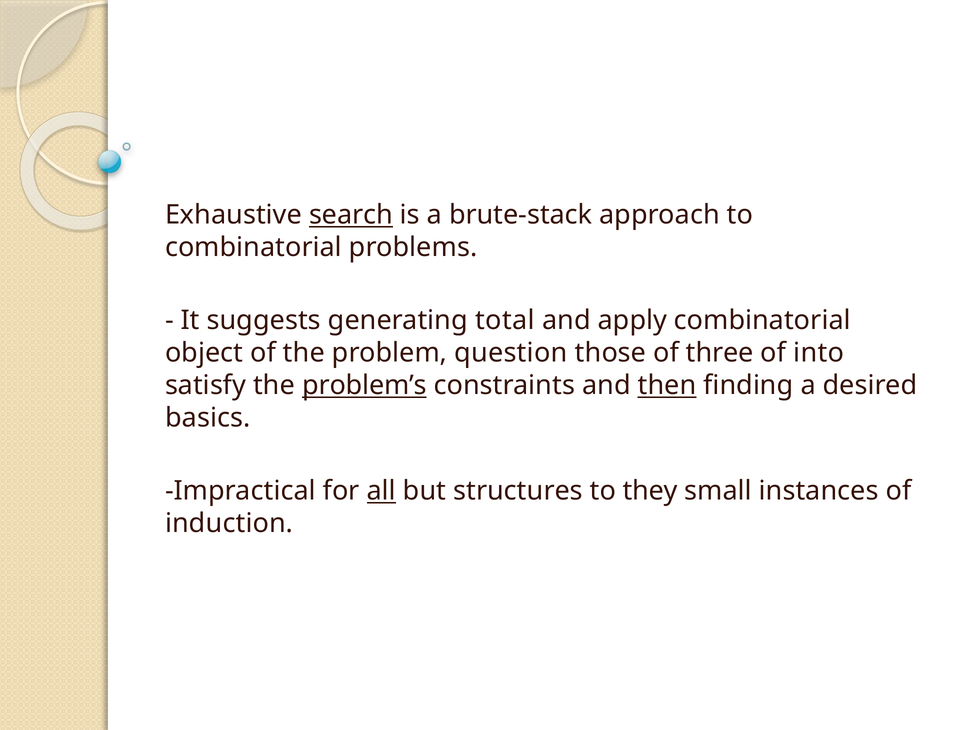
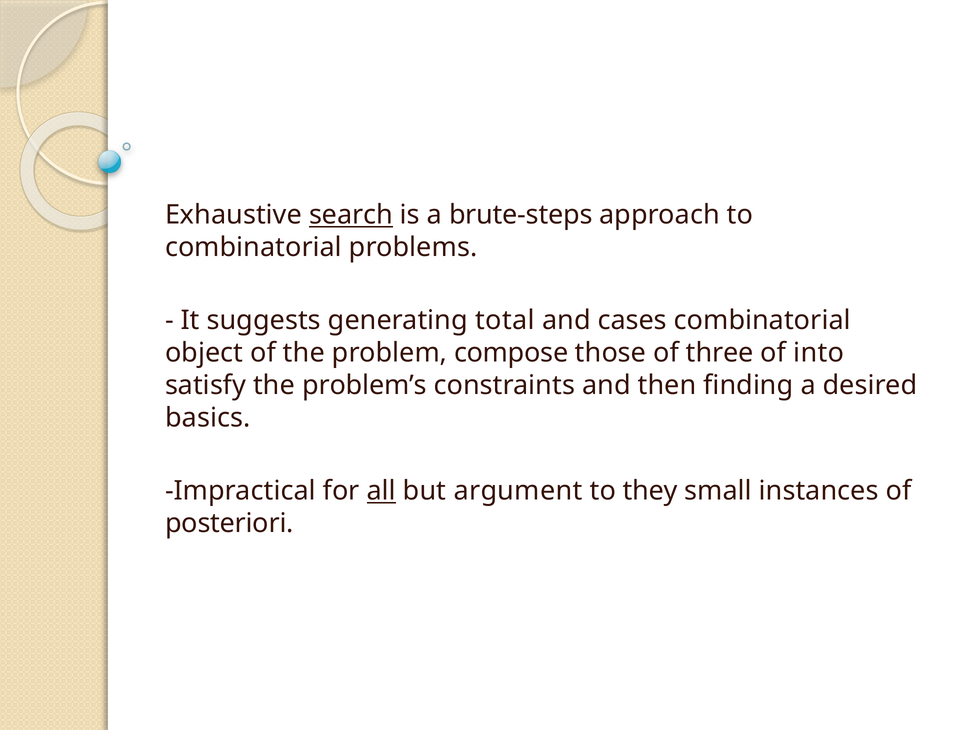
brute-stack: brute-stack -> brute-steps
apply: apply -> cases
question: question -> compose
problem’s underline: present -> none
then underline: present -> none
structures: structures -> argument
induction: induction -> posteriori
